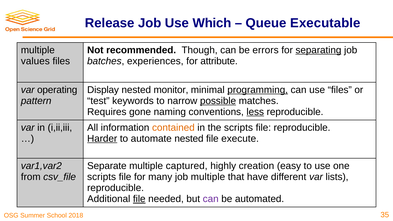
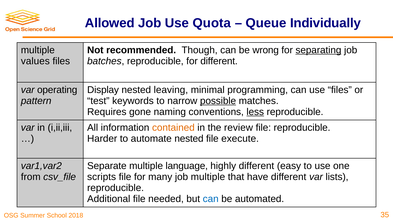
Release: Release -> Allowed
Which: Which -> Quota
Executable: Executable -> Individually
errors: errors -> wrong
batches experiences: experiences -> reproducible
for attribute: attribute -> different
monitor: monitor -> leaving
programming underline: present -> none
the scripts: scripts -> review
Harder underline: present -> none
captured: captured -> language
highly creation: creation -> different
file at (139, 199) underline: present -> none
can at (211, 199) colour: purple -> blue
